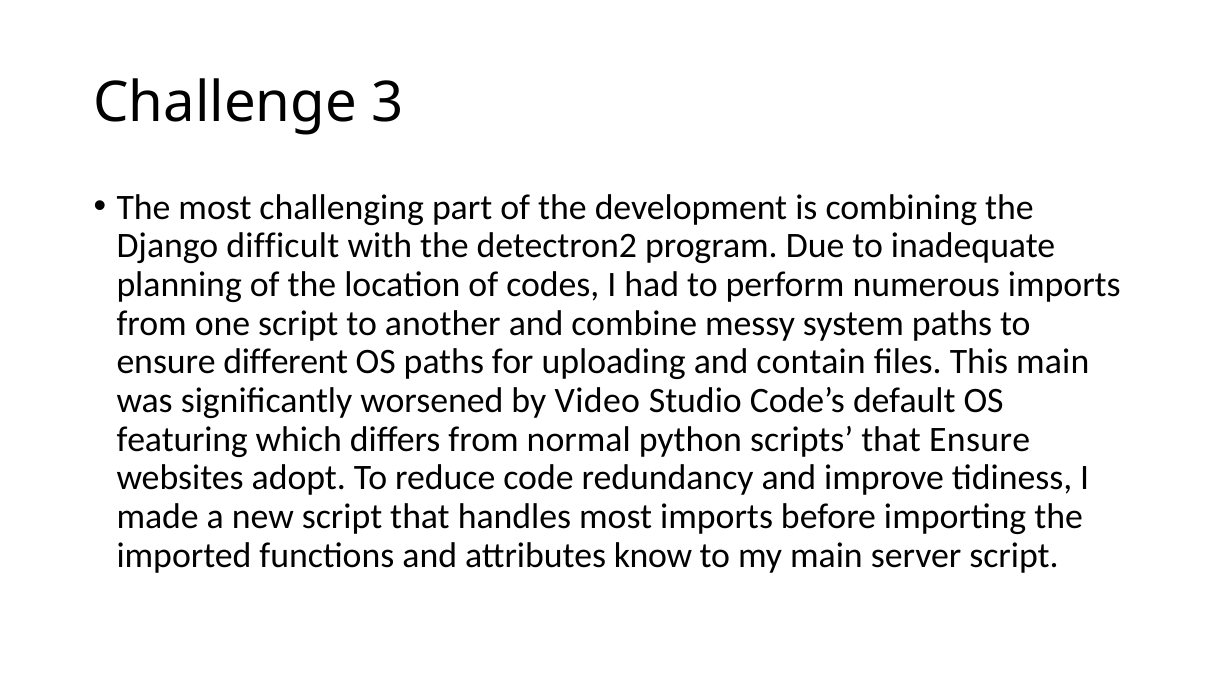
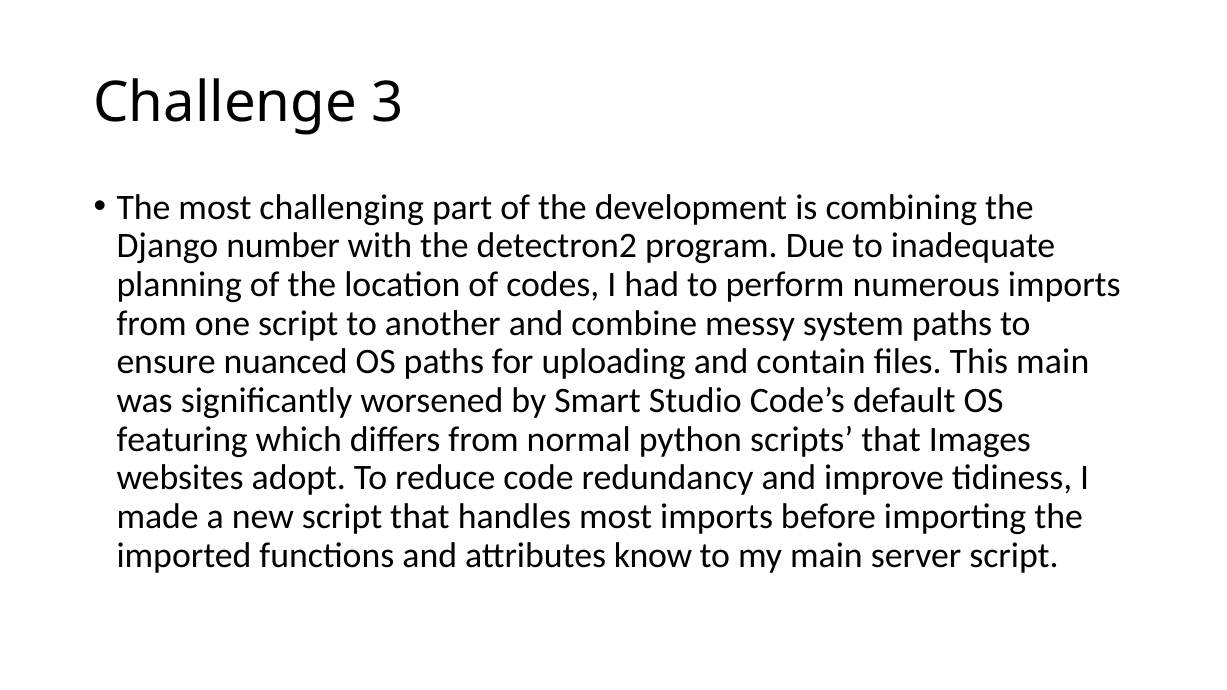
difficult: difficult -> number
different: different -> nuanced
Video: Video -> Smart
that Ensure: Ensure -> Images
